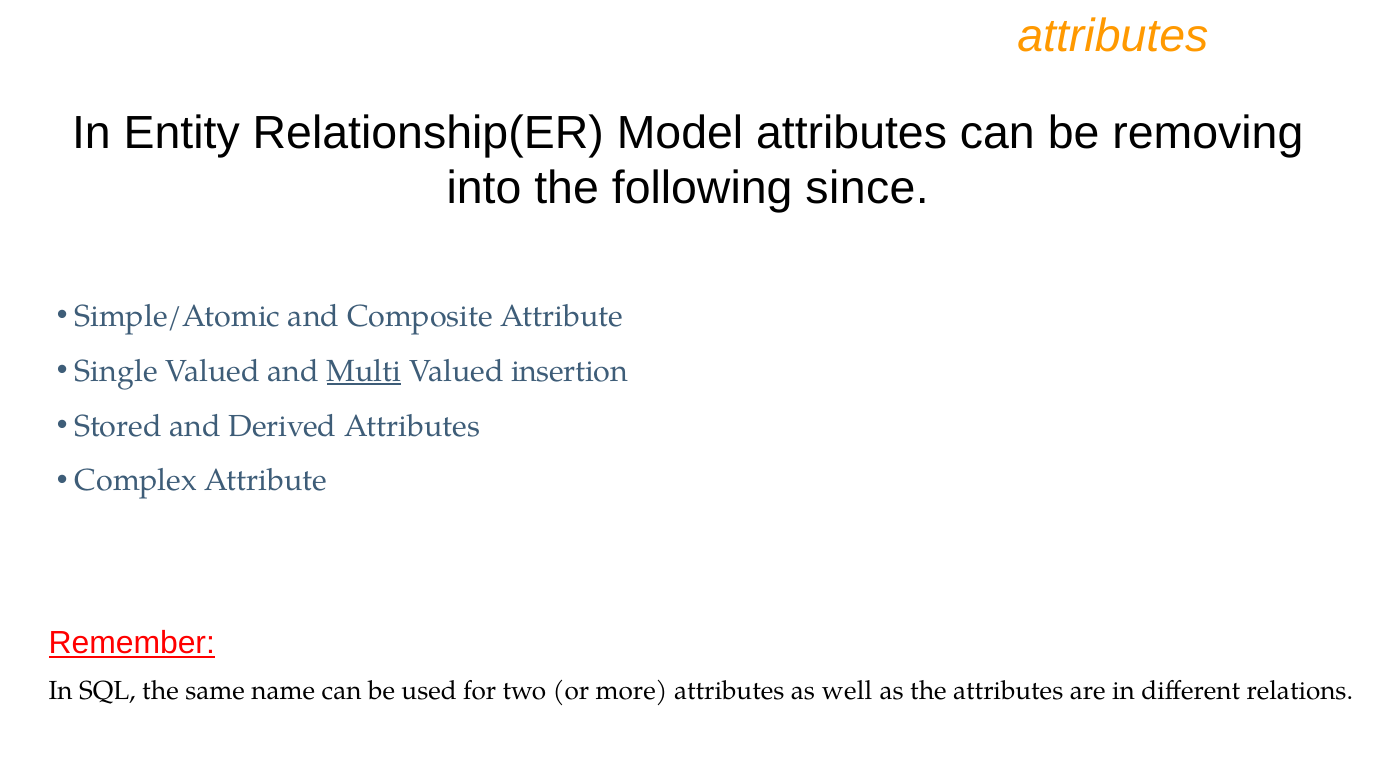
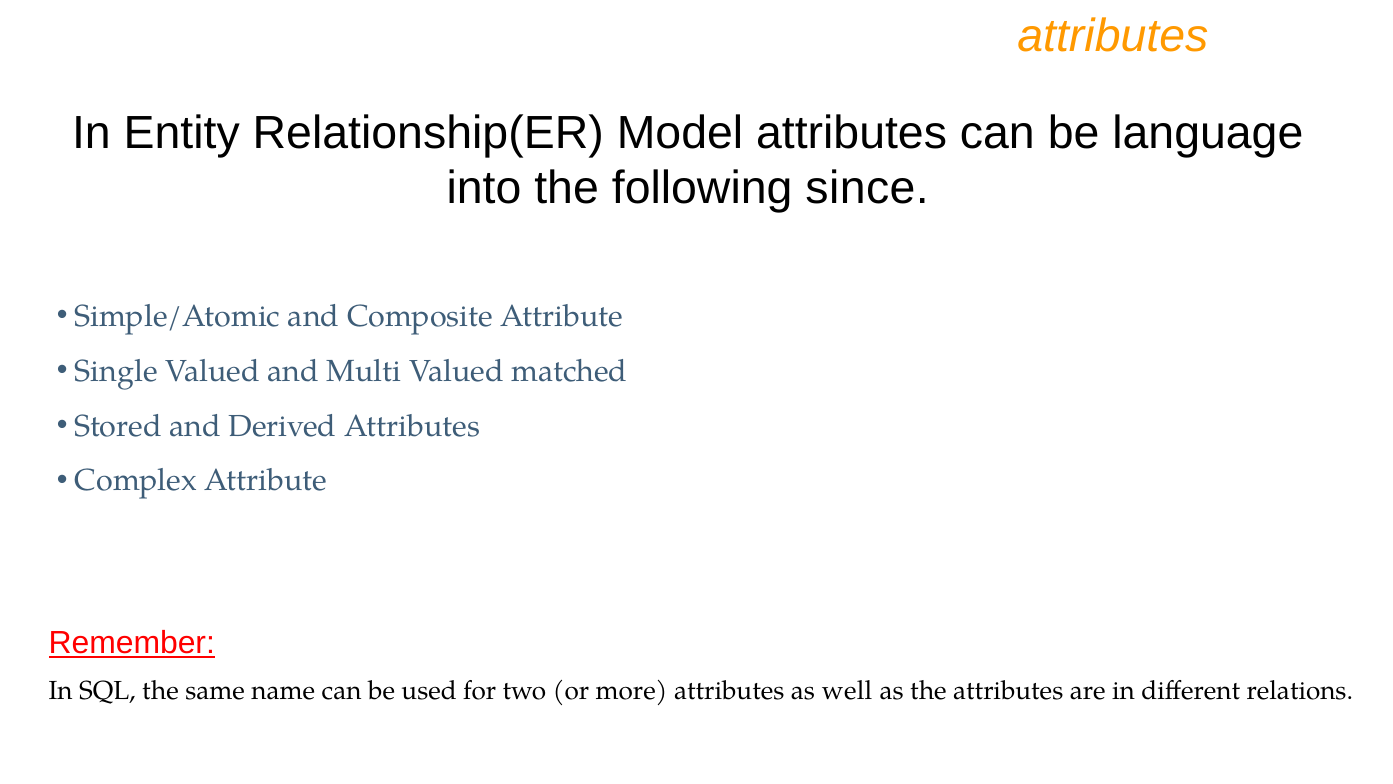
removing: removing -> language
Multi underline: present -> none
insertion: insertion -> matched
